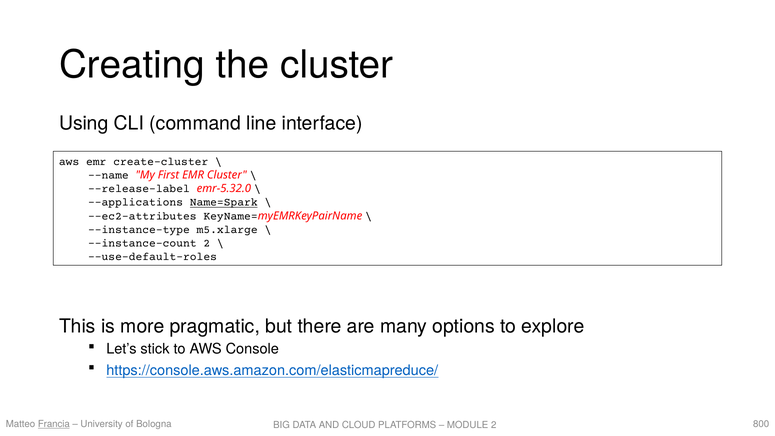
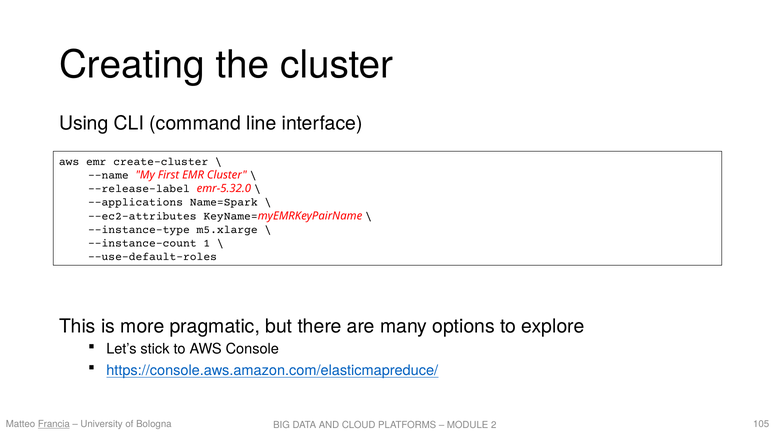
Name=Spark underline: present -> none
--instance-count 2: 2 -> 1
800: 800 -> 105
